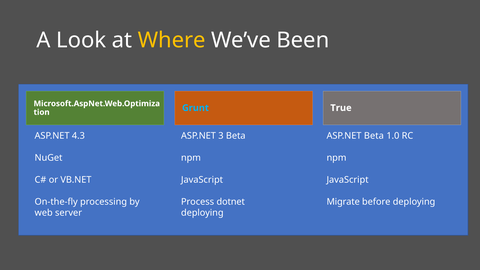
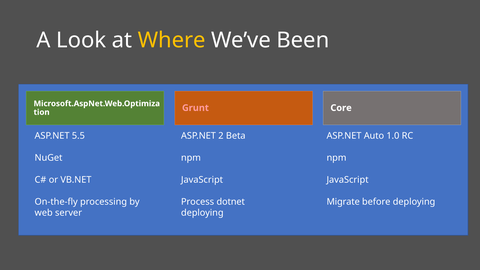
Grunt colour: light blue -> pink
True: True -> Core
4.3: 4.3 -> 5.5
3: 3 -> 2
ASP.NET Beta: Beta -> Auto
